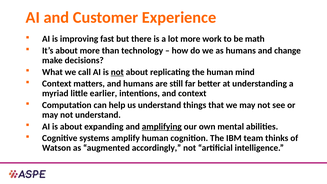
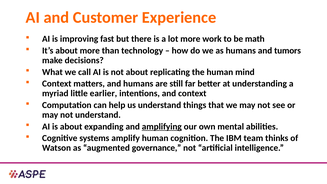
change: change -> tumors
not at (117, 72) underline: present -> none
accordingly: accordingly -> governance
